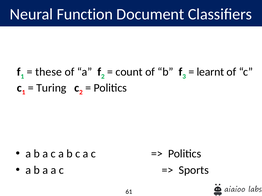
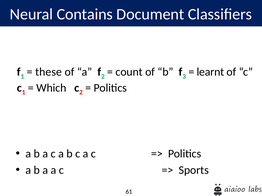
Function: Function -> Contains
Turing: Turing -> Which
